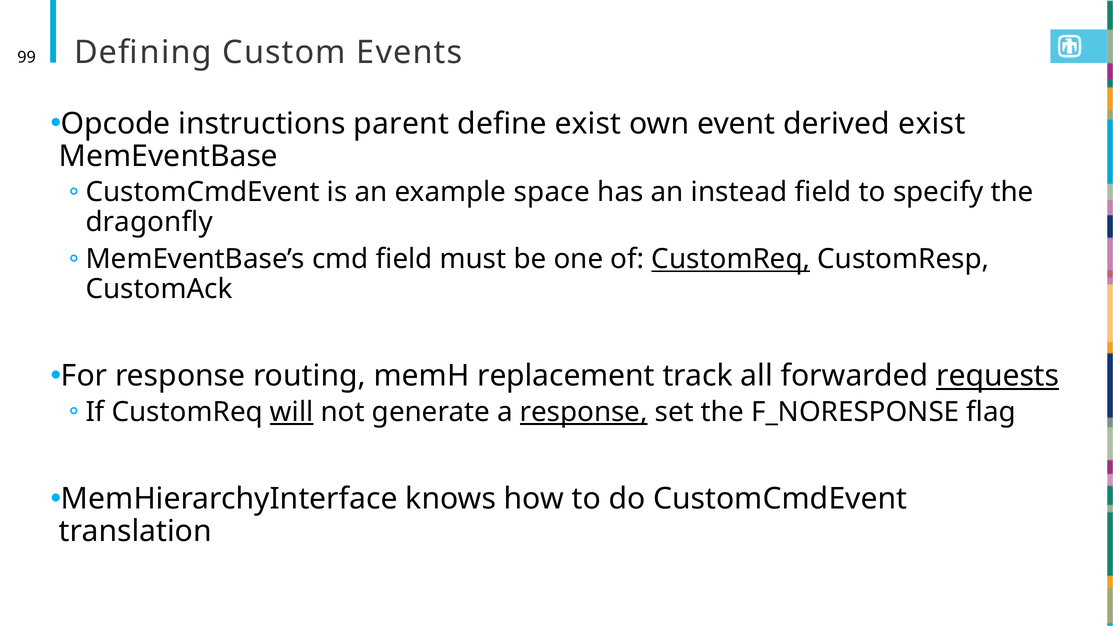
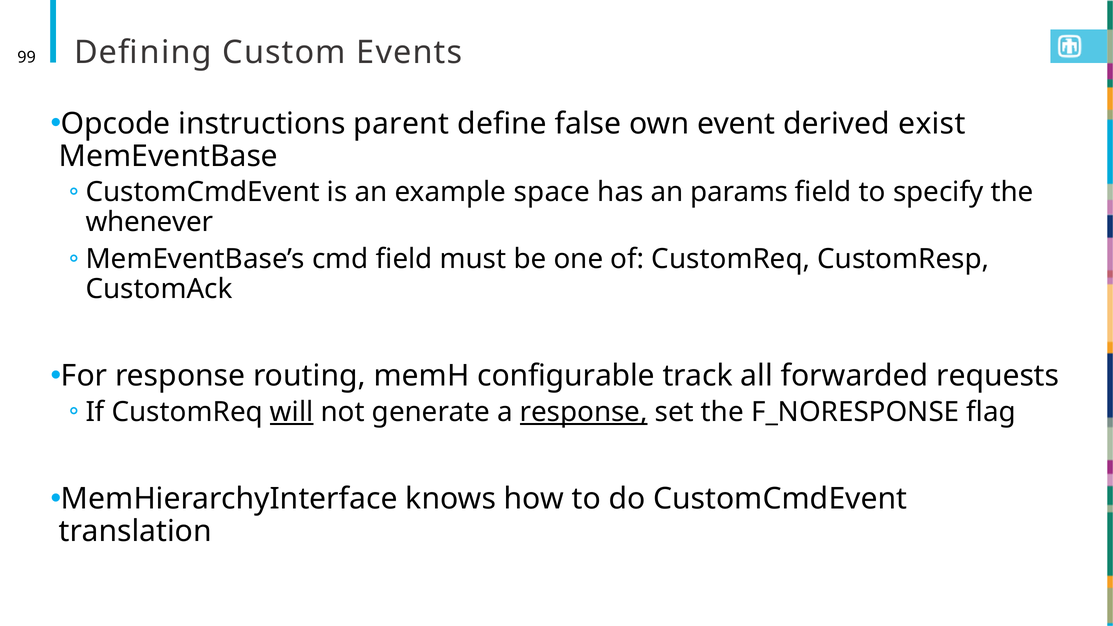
define exist: exist -> false
instead: instead -> params
dragonfly: dragonfly -> whenever
CustomReq at (731, 259) underline: present -> none
replacement: replacement -> configurable
requests underline: present -> none
